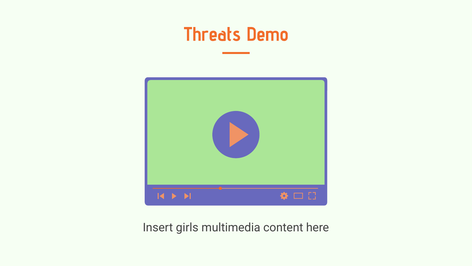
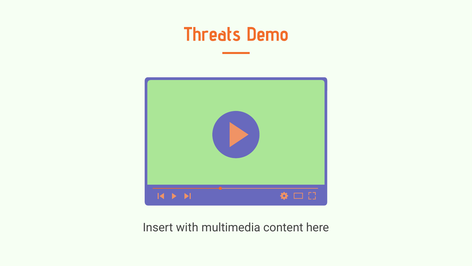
girls: girls -> with
